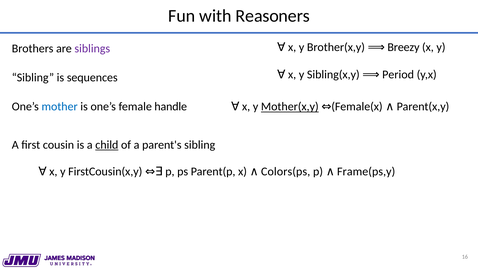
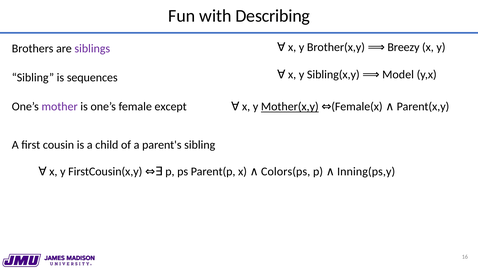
Reasoners: Reasoners -> Describing
Period: Period -> Model
mother colour: blue -> purple
handle: handle -> except
child underline: present -> none
Frame(ps,y: Frame(ps,y -> Inning(ps,y
